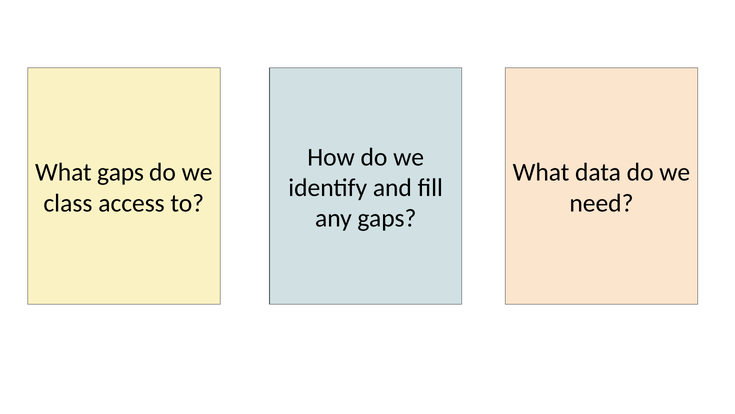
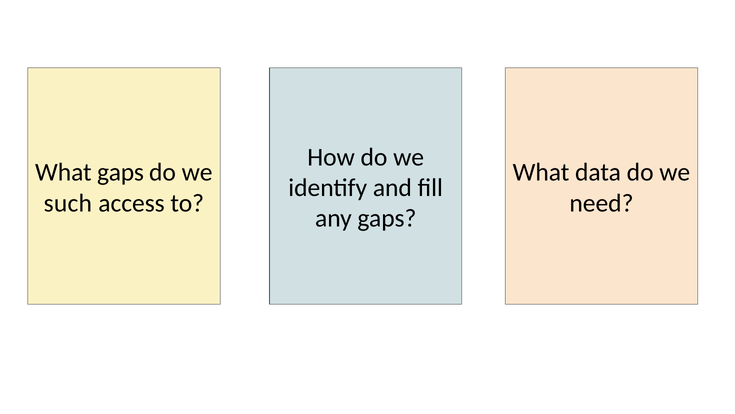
class: class -> such
